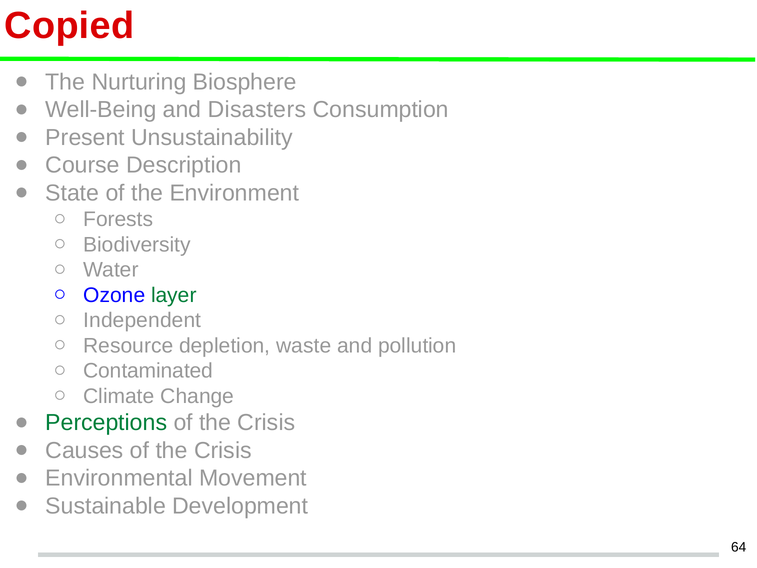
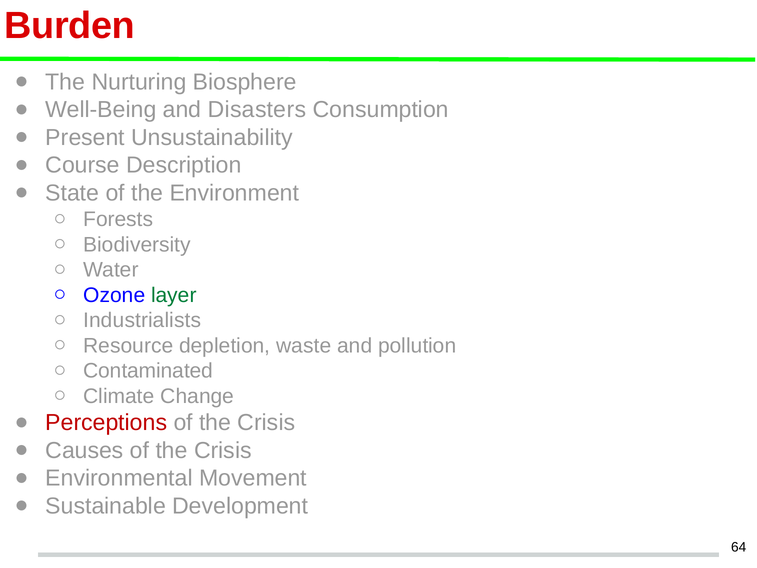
Copied: Copied -> Burden
Independent: Independent -> Industrialists
Perceptions colour: green -> red
